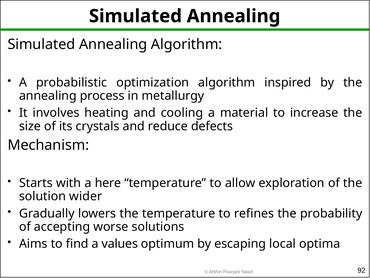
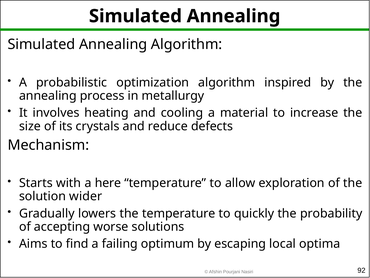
refines: refines -> quickly
values: values -> failing
